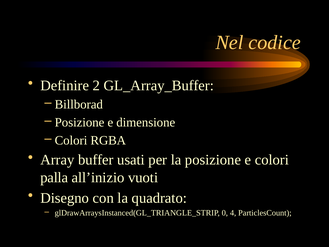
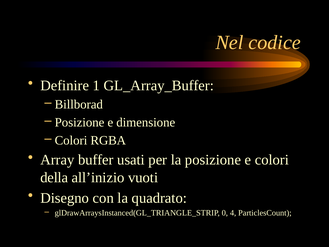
2: 2 -> 1
palla: palla -> della
